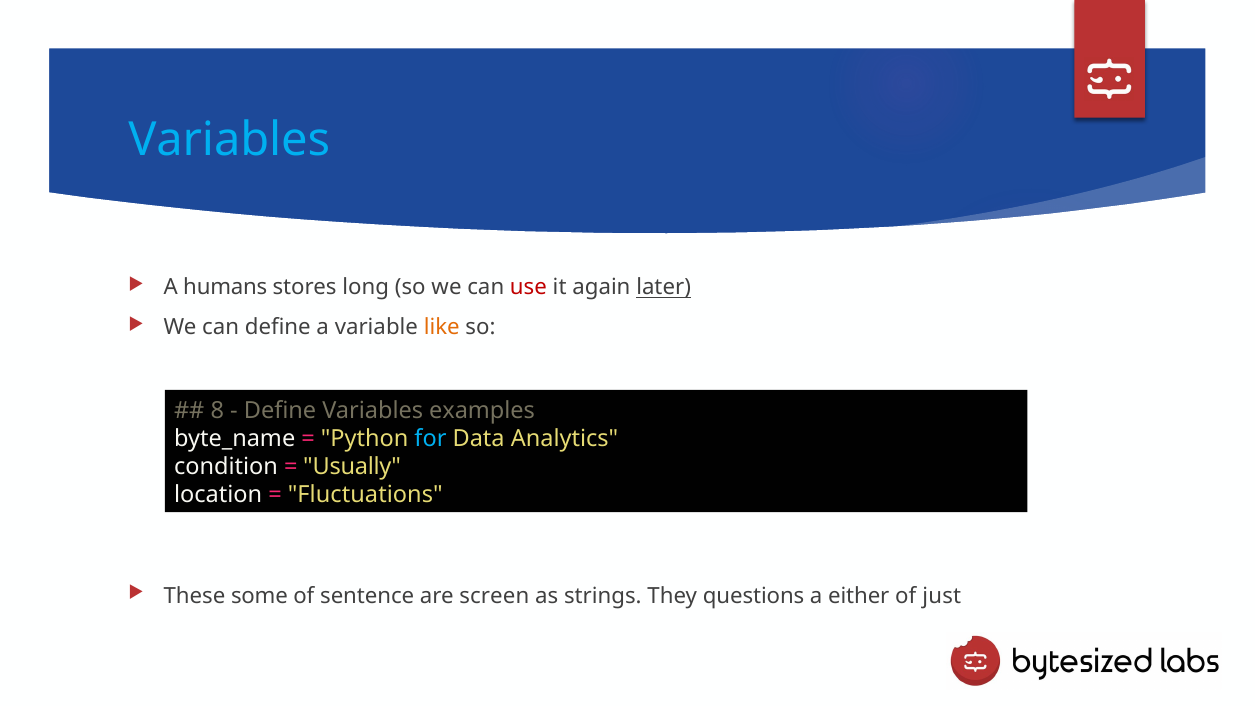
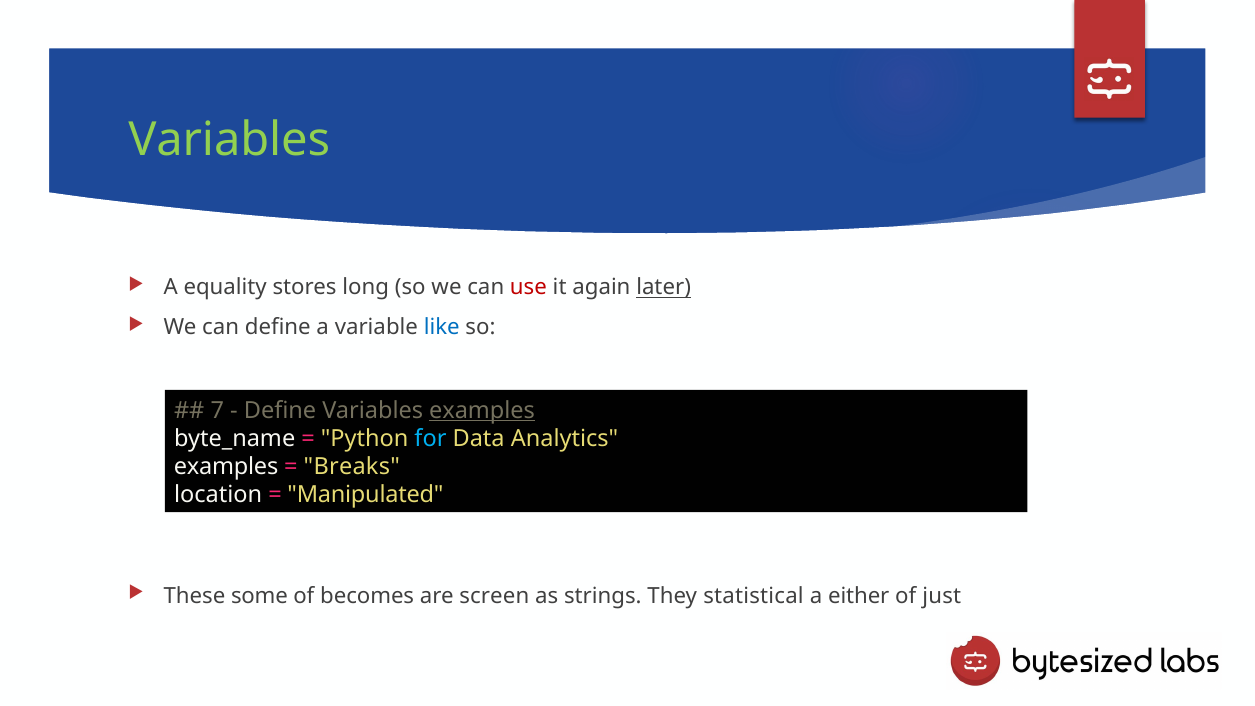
Variables at (229, 140) colour: light blue -> light green
humans: humans -> equality
like colour: orange -> blue
8: 8 -> 7
examples at (482, 410) underline: none -> present
condition at (226, 467): condition -> examples
Usually: Usually -> Breaks
Fluctuations: Fluctuations -> Manipulated
sentence: sentence -> becomes
questions: questions -> statistical
